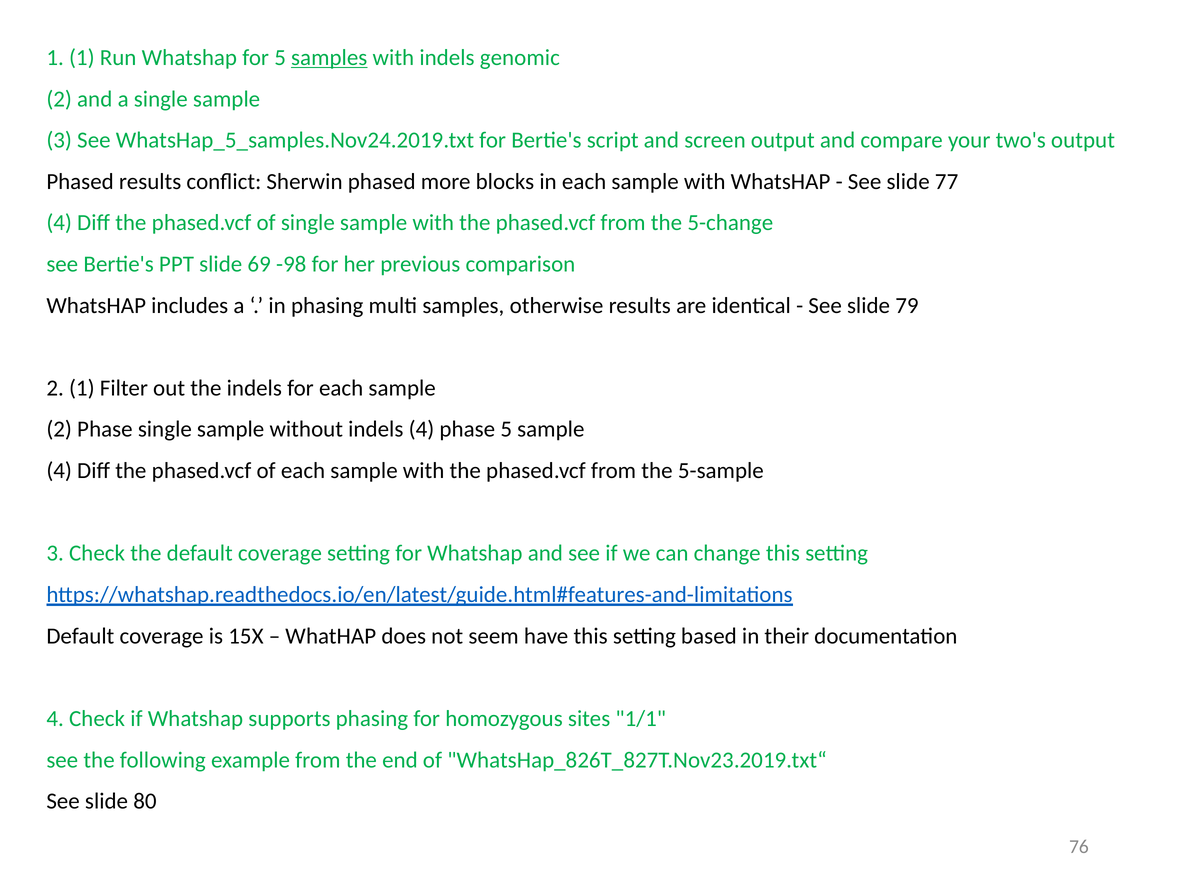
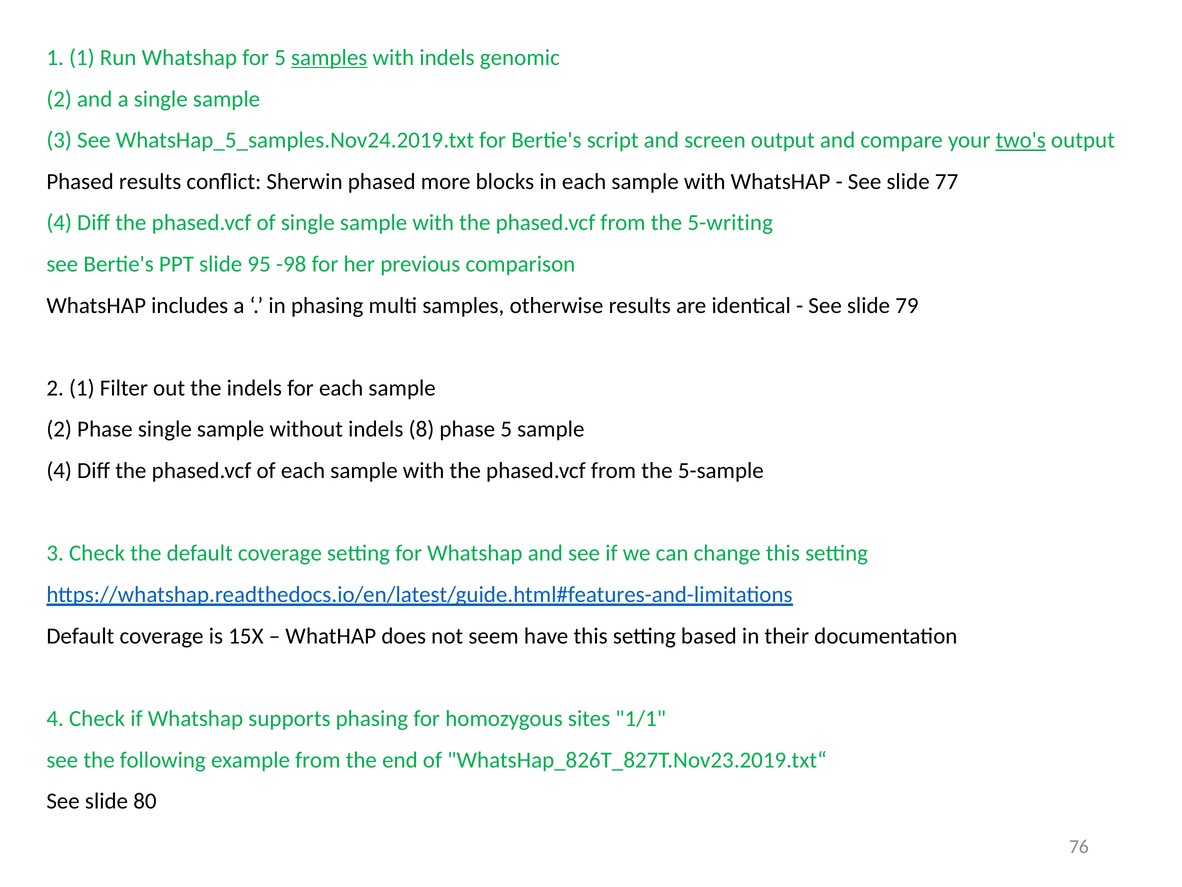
two's underline: none -> present
5-change: 5-change -> 5-writing
69: 69 -> 95
indels 4: 4 -> 8
